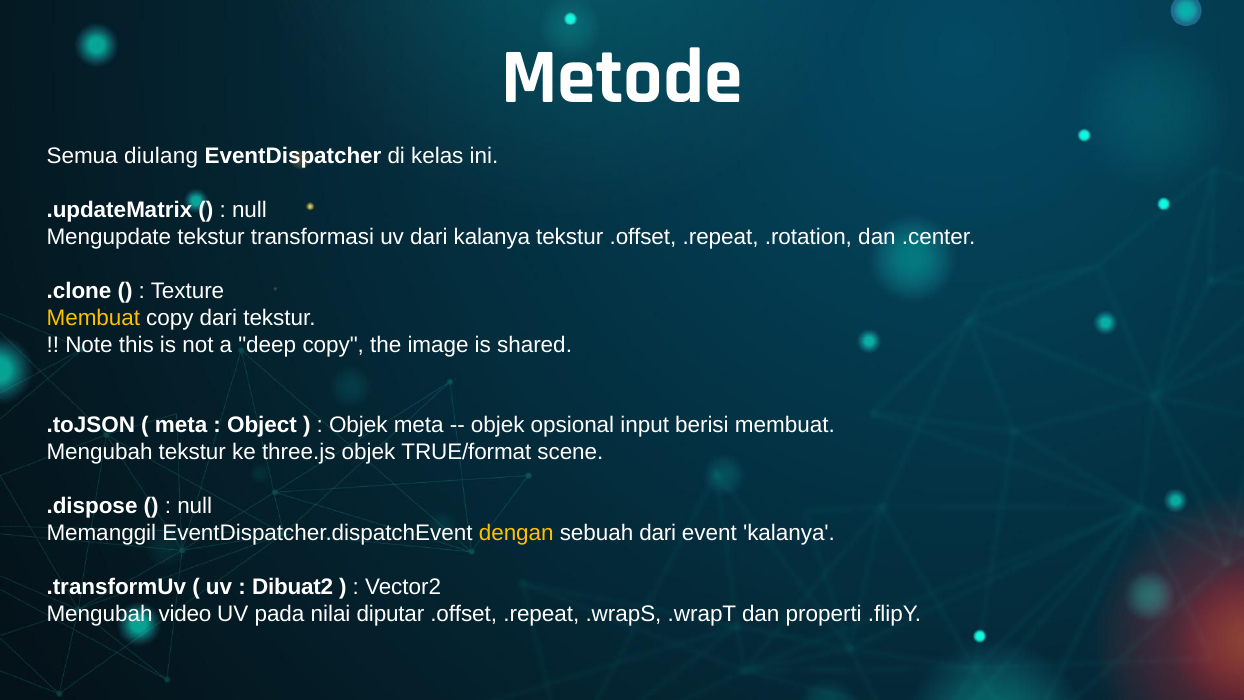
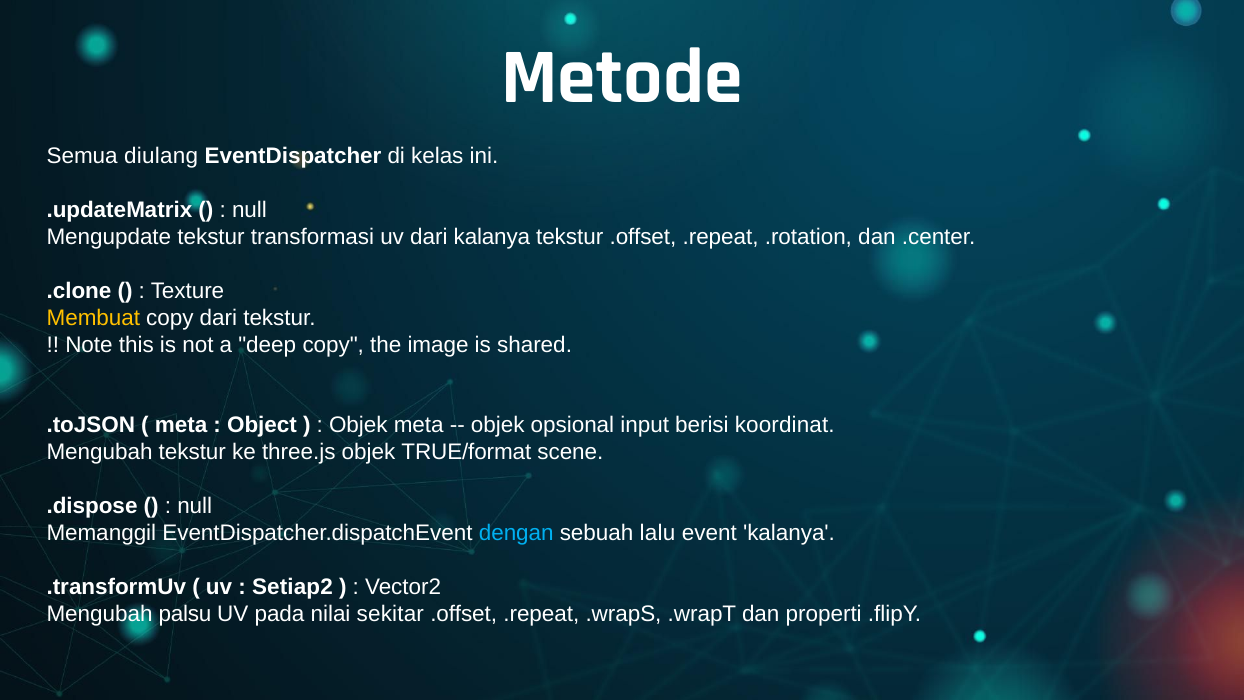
berisi membuat: membuat -> koordinat
dengan colour: yellow -> light blue
sebuah dari: dari -> lalu
Dibuat2: Dibuat2 -> Setiap2
video: video -> palsu
diputar: diputar -> sekitar
